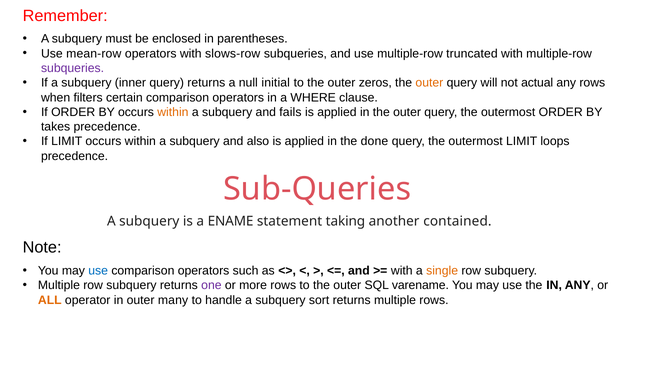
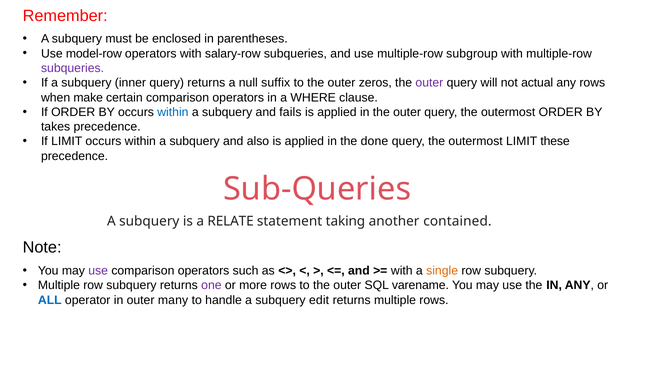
mean-row: mean-row -> model-row
slows-row: slows-row -> salary-row
truncated: truncated -> subgroup
initial: initial -> suffix
outer at (429, 83) colour: orange -> purple
filters: filters -> make
within at (173, 112) colour: orange -> blue
loops: loops -> these
ENAME: ENAME -> RELATE
use at (98, 271) colour: blue -> purple
ALL colour: orange -> blue
sort: sort -> edit
